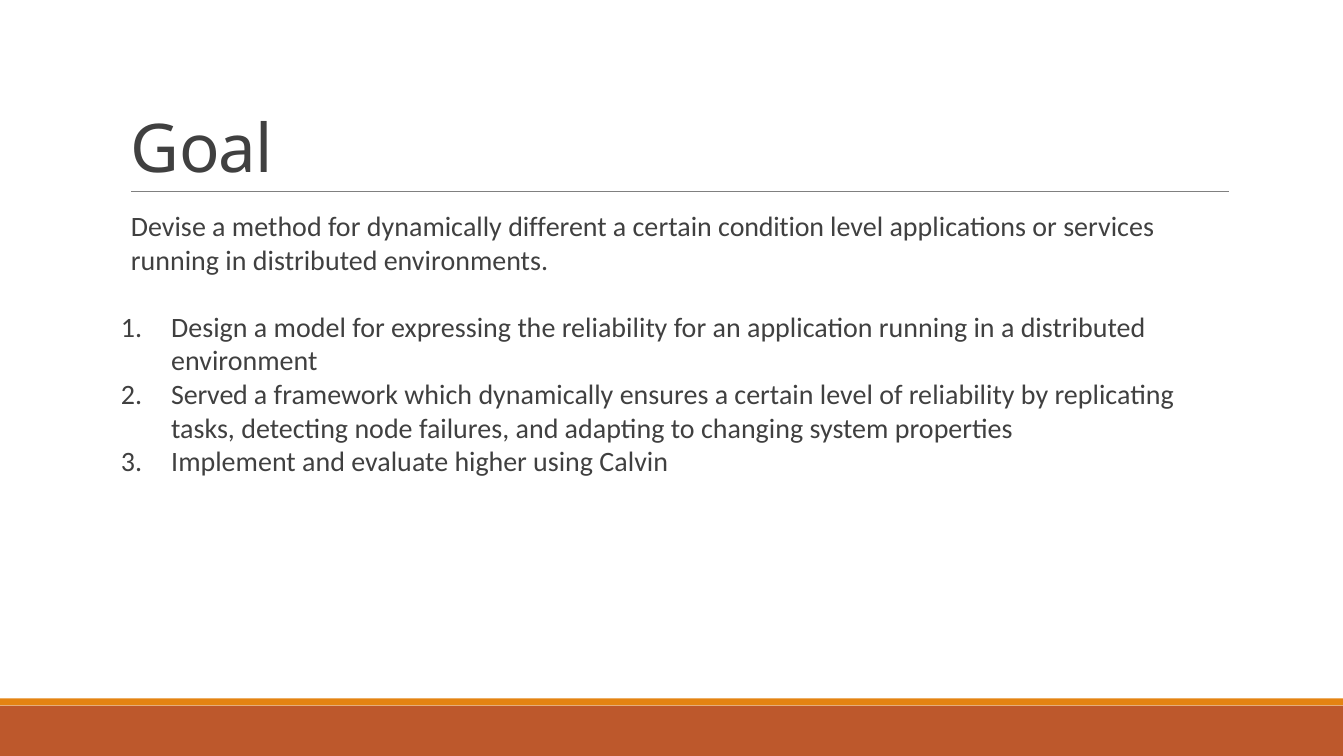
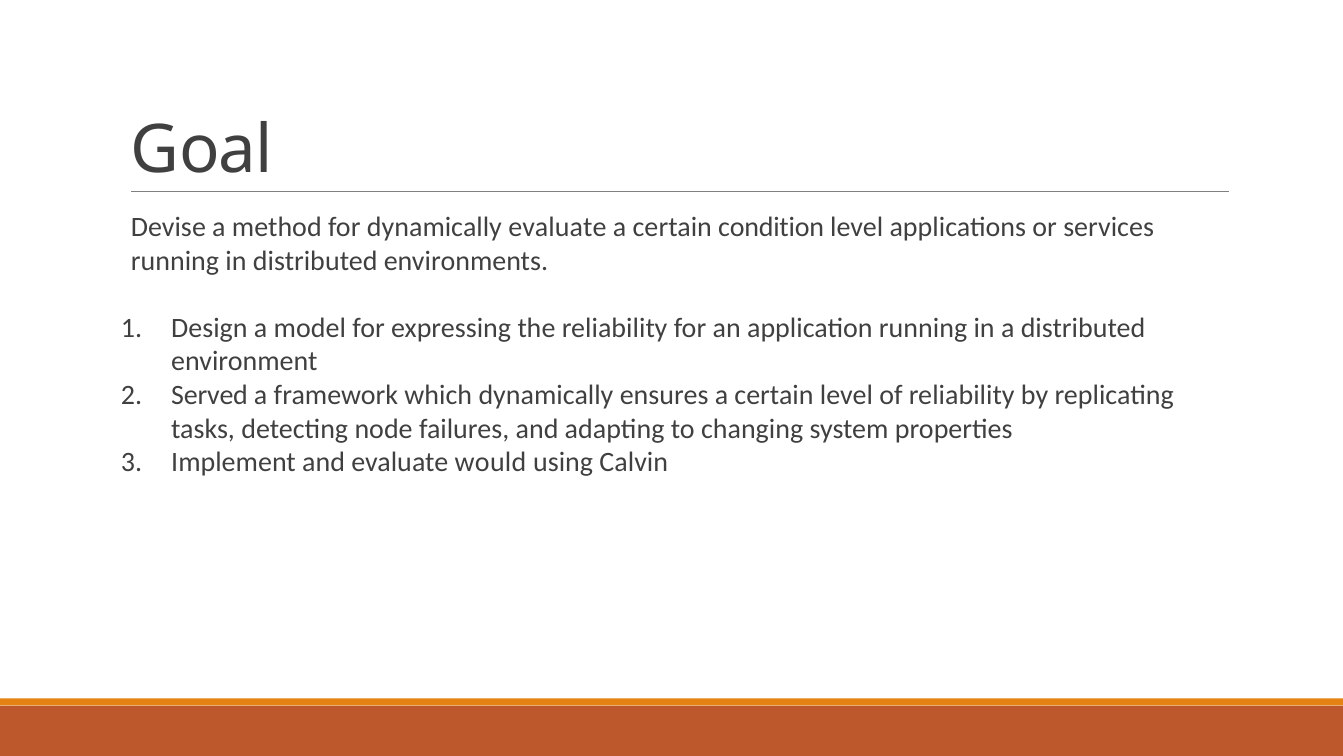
dynamically different: different -> evaluate
higher: higher -> would
